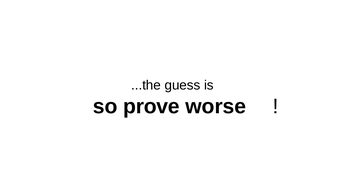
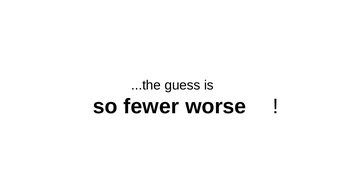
prove: prove -> fewer
